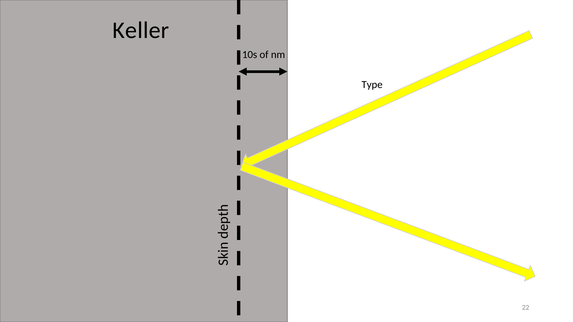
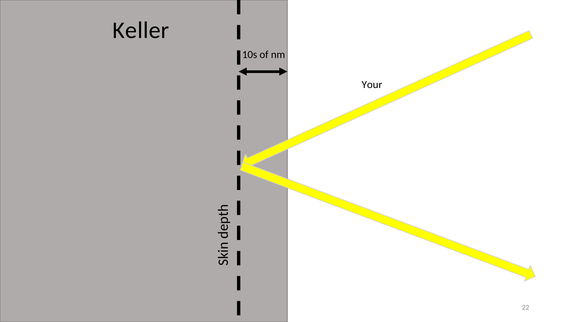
Type: Type -> Your
